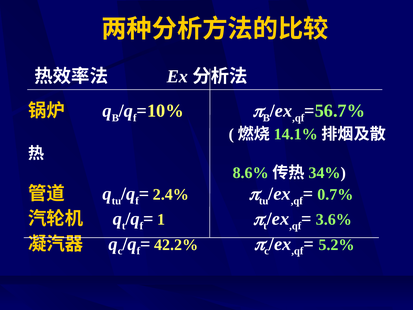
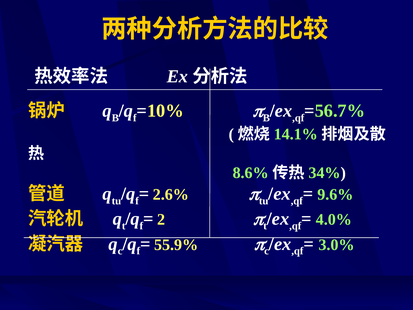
2.4%: 2.4% -> 2.6%
0.7%: 0.7% -> 9.6%
1: 1 -> 2
3.6%: 3.6% -> 4.0%
42.2%: 42.2% -> 55.9%
5.2%: 5.2% -> 3.0%
